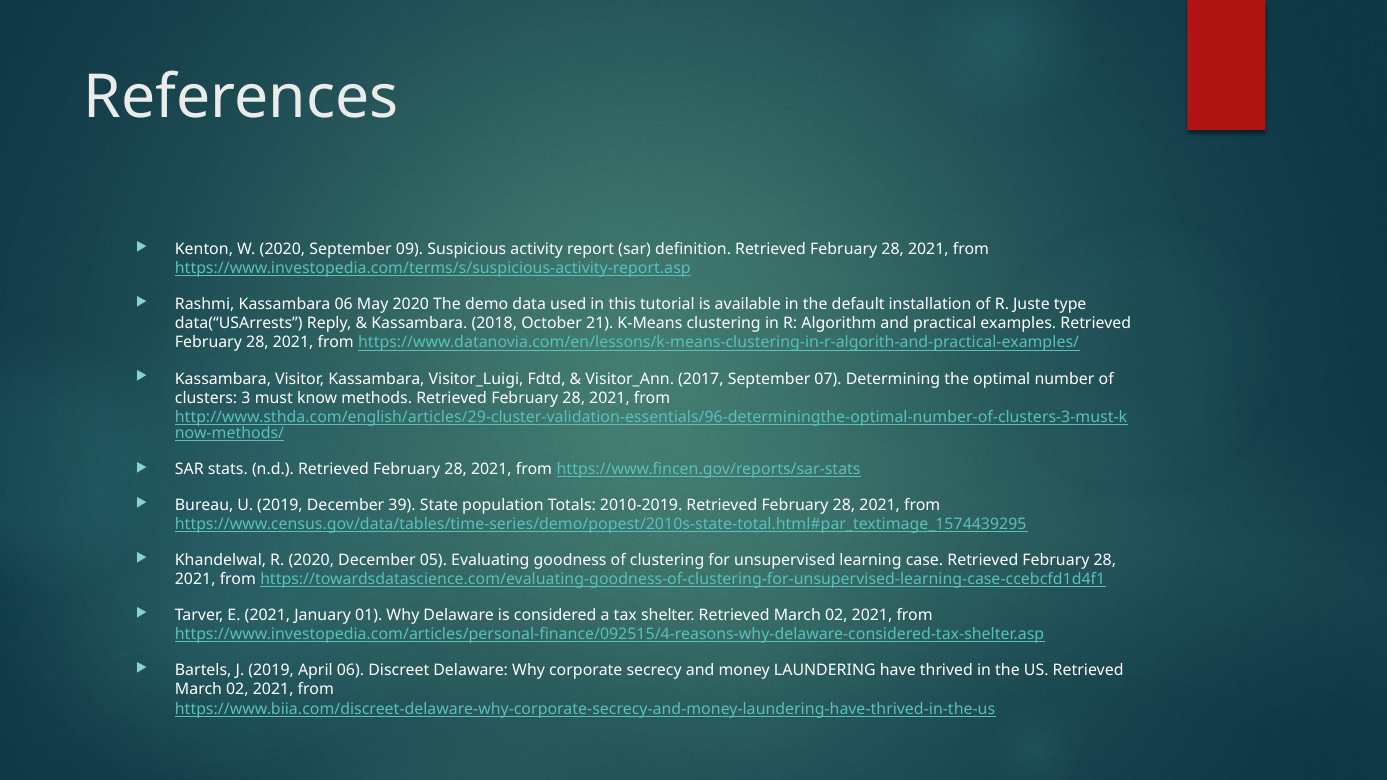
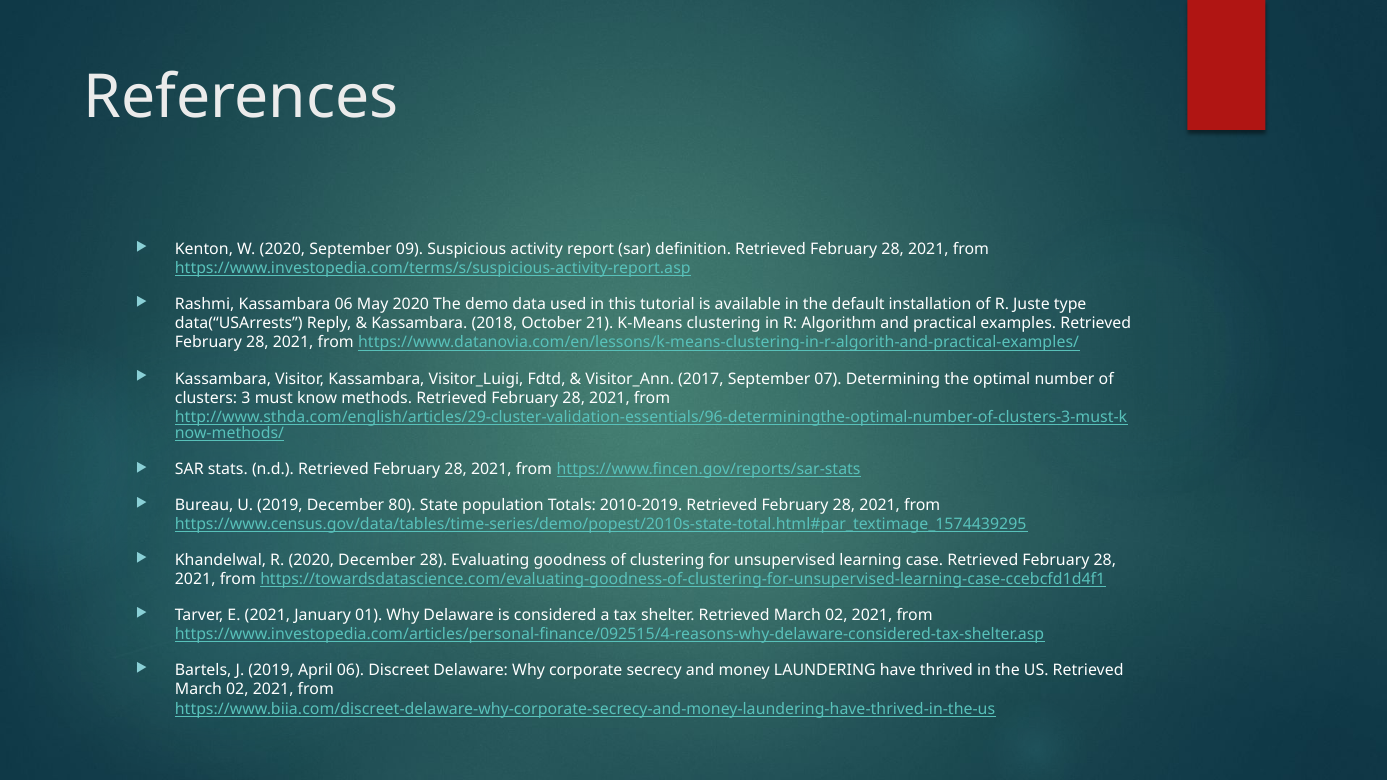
39: 39 -> 80
December 05: 05 -> 28
